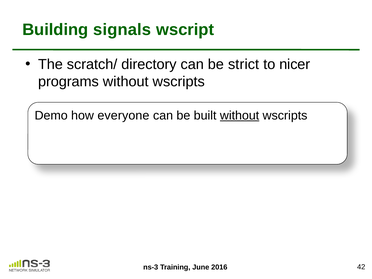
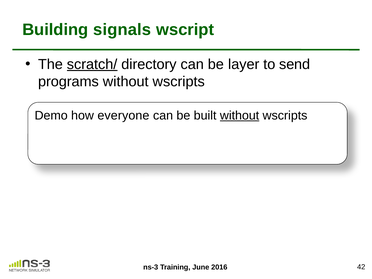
scratch/ underline: none -> present
strict: strict -> layer
nicer: nicer -> send
